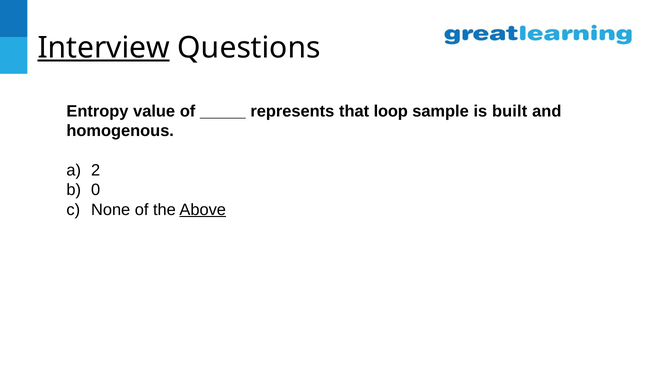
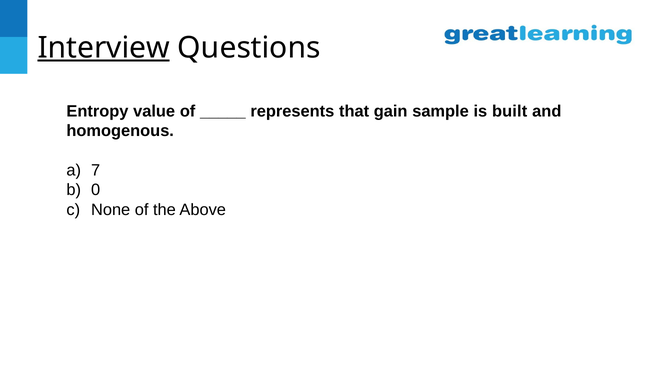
loop: loop -> gain
2: 2 -> 7
Above underline: present -> none
